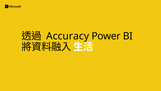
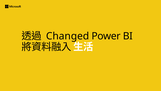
Accuracy: Accuracy -> Changed
